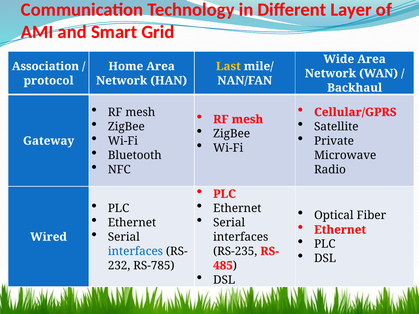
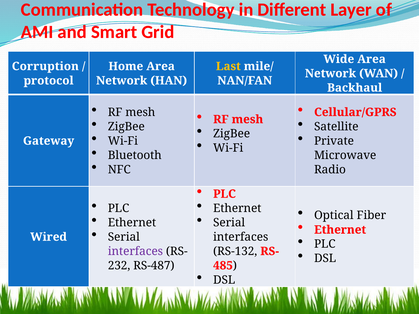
Association: Association -> Corruption
interfaces at (135, 251) colour: blue -> purple
RS-235: RS-235 -> RS-132
RS-785: RS-785 -> RS-487
